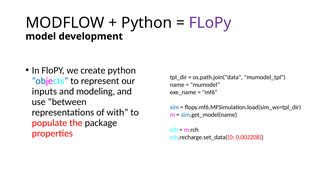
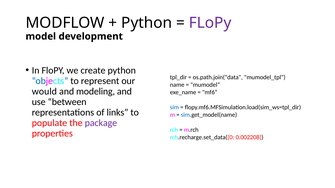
inputs: inputs -> would
with: with -> links
package colour: black -> purple
